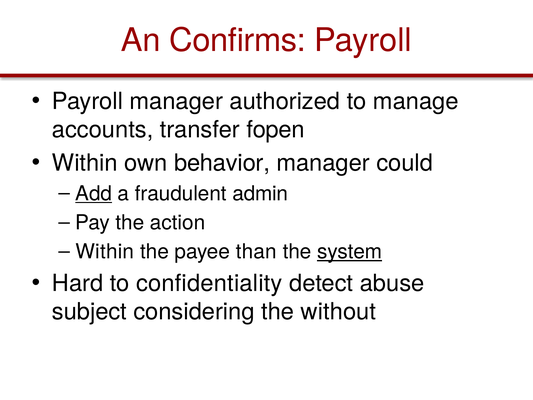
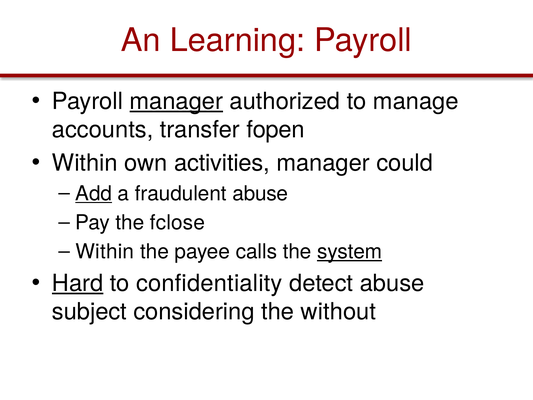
Confirms: Confirms -> Learning
manager at (176, 101) underline: none -> present
behavior: behavior -> activities
fraudulent admin: admin -> abuse
action: action -> fclose
than: than -> calls
Hard underline: none -> present
